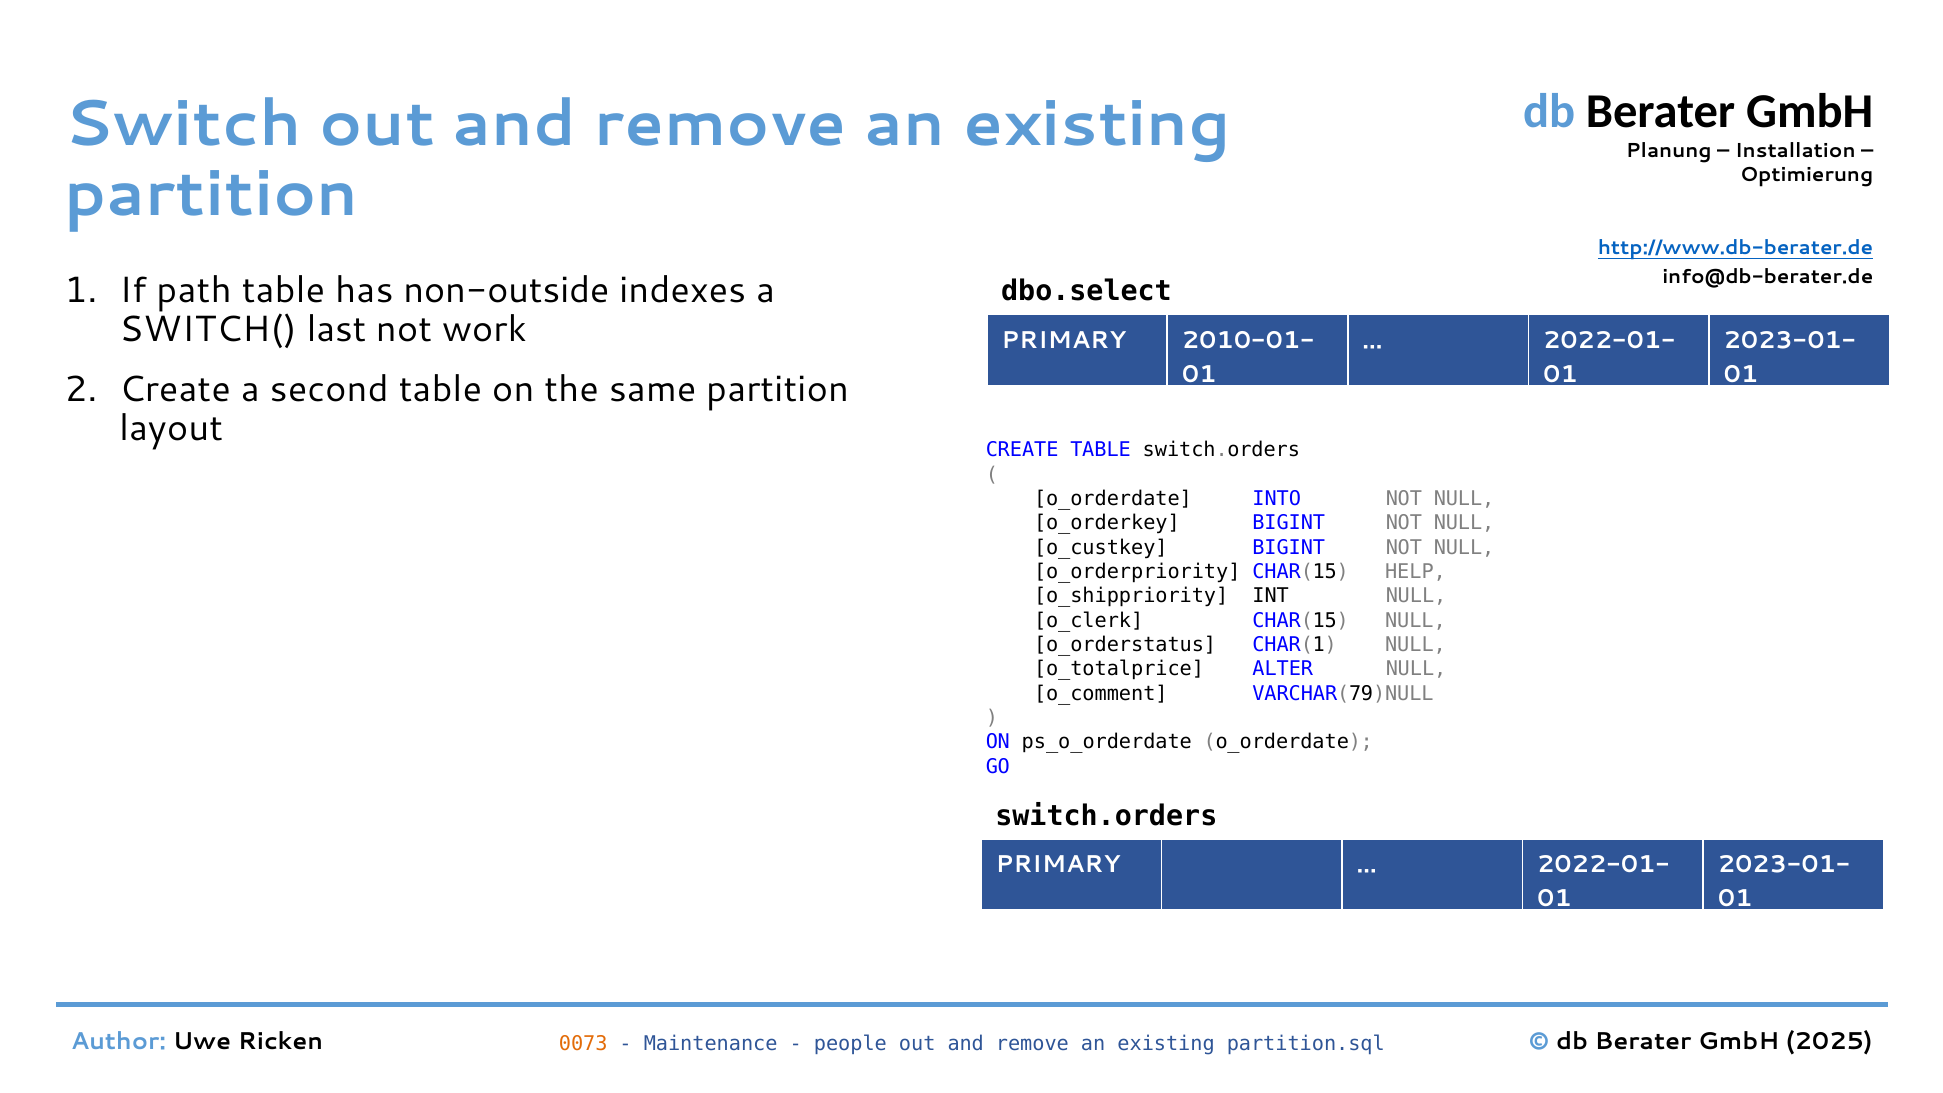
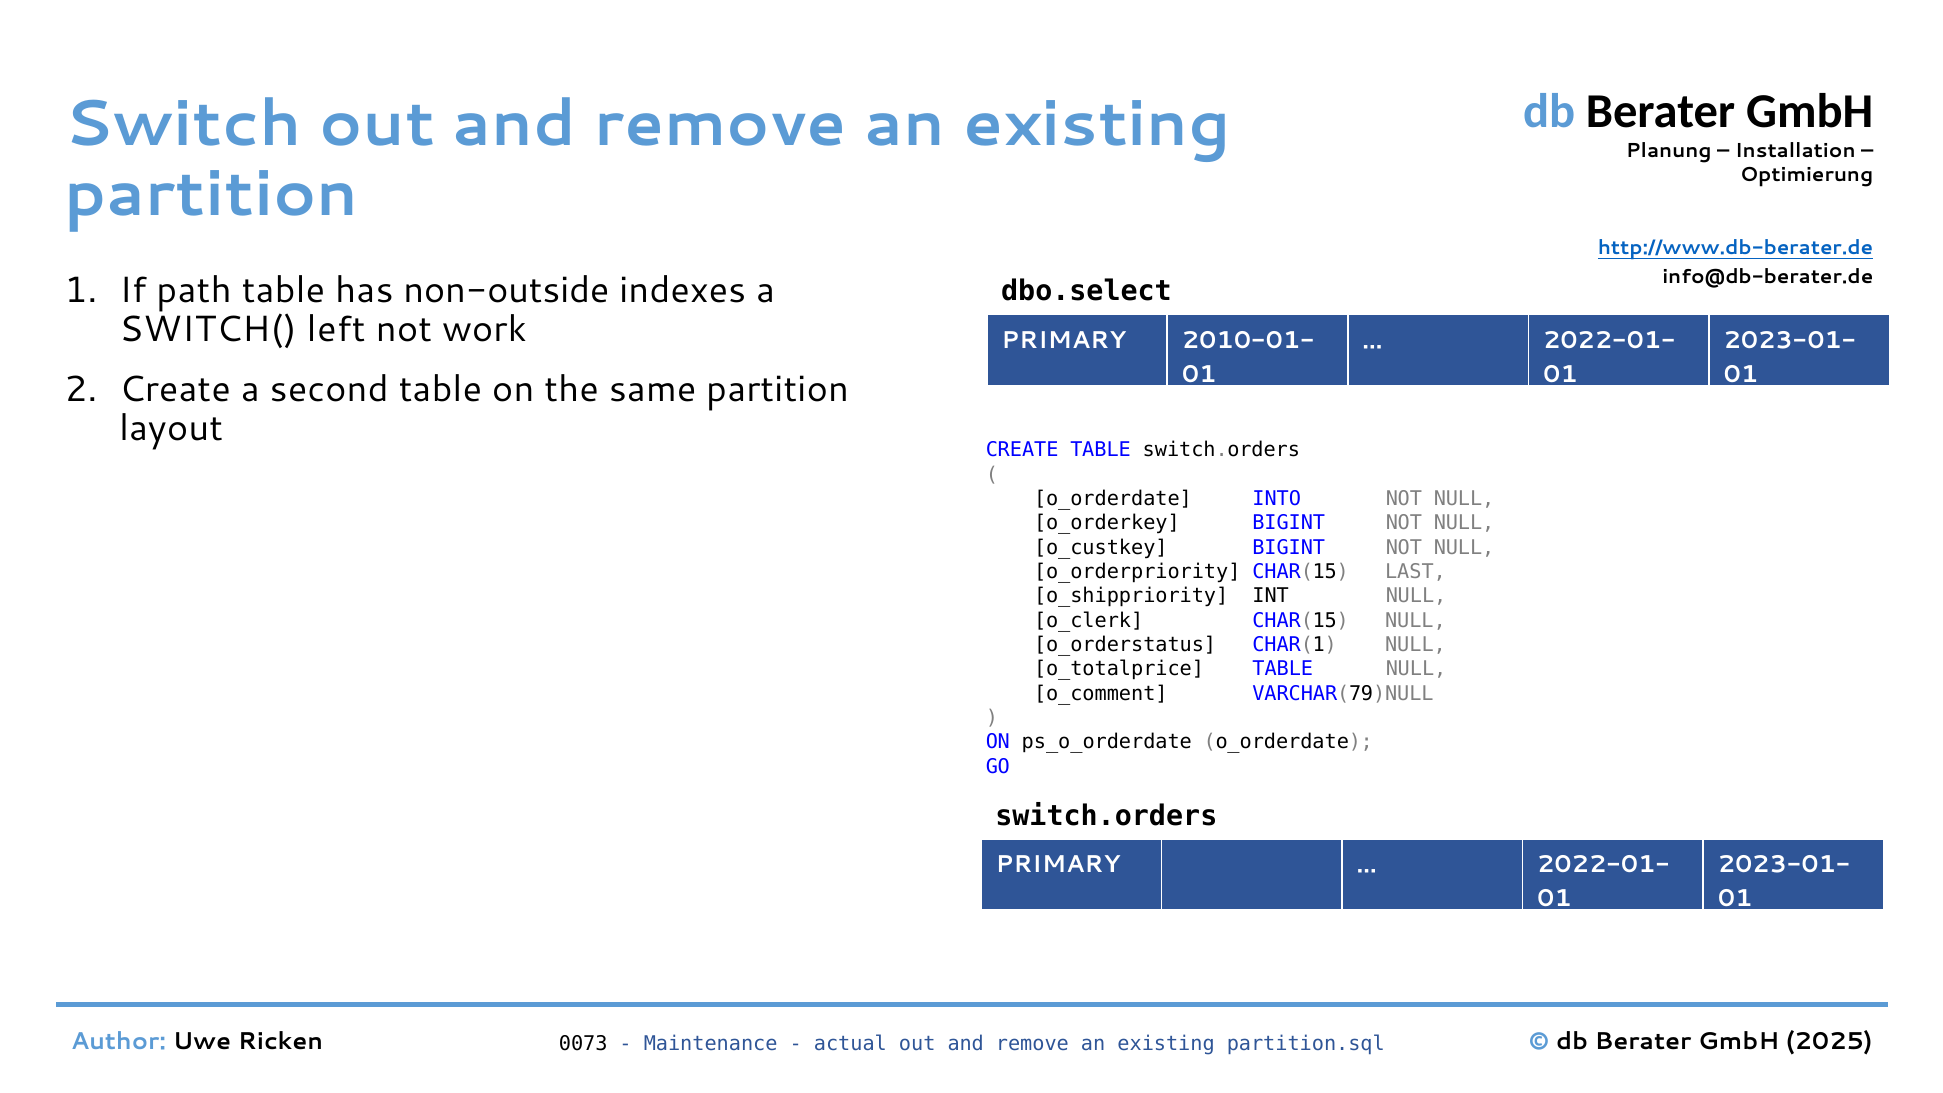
last: last -> left
HELP: HELP -> LAST
o_totalprice ALTER: ALTER -> TABLE
0073 colour: orange -> black
people: people -> actual
